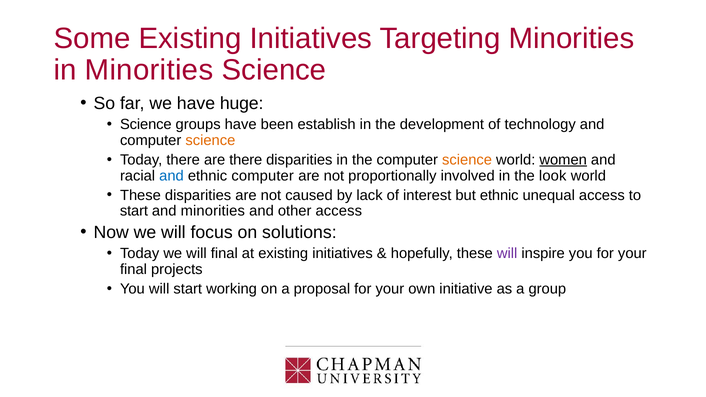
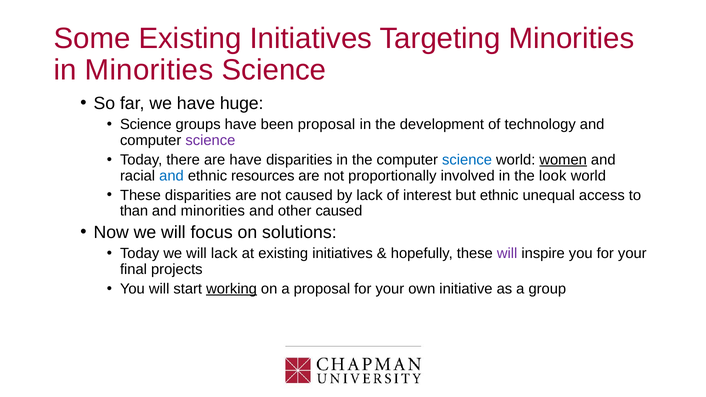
been establish: establish -> proposal
science at (210, 140) colour: orange -> purple
are there: there -> have
science at (467, 160) colour: orange -> blue
ethnic computer: computer -> resources
start at (134, 211): start -> than
other access: access -> caused
will final: final -> lack
working underline: none -> present
